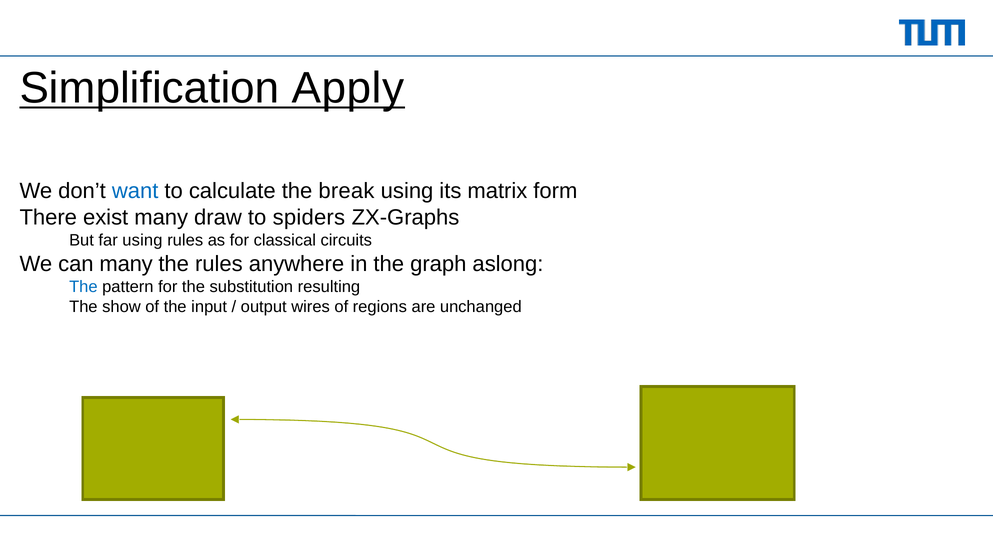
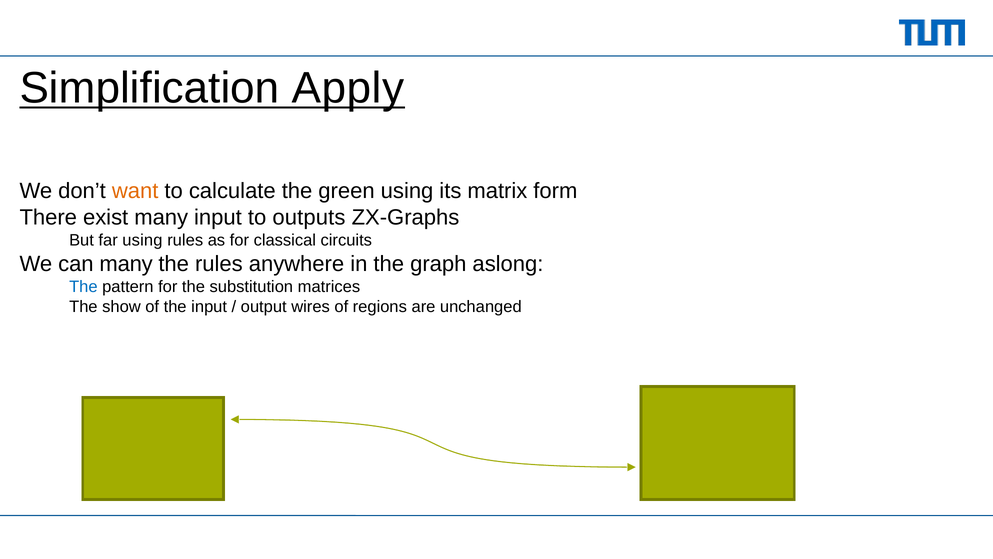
want colour: blue -> orange
break: break -> green
many draw: draw -> input
spiders: spiders -> outputs
resulting: resulting -> matrices
